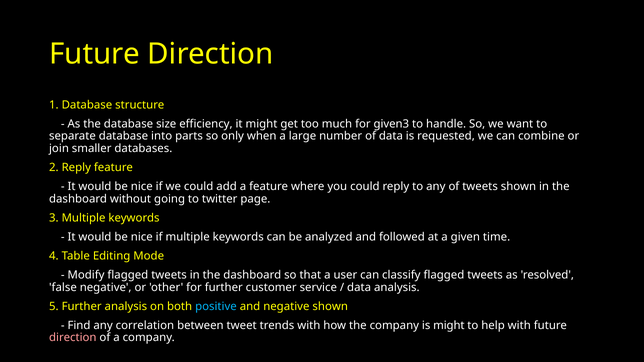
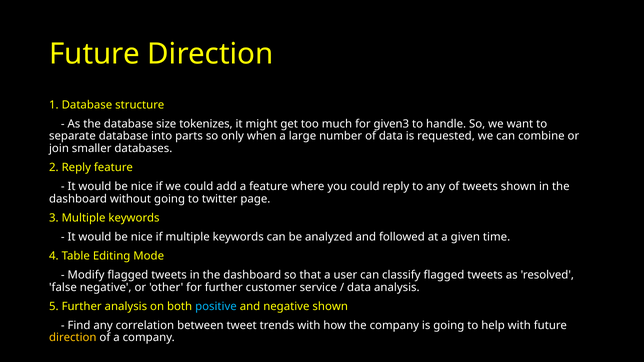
efficiency: efficiency -> tokenizes
is might: might -> going
direction at (73, 338) colour: pink -> yellow
